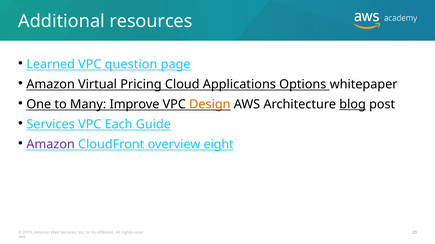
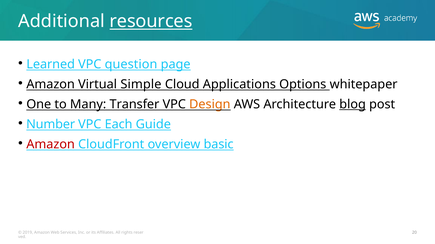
resources underline: none -> present
Pricing: Pricing -> Simple
Improve: Improve -> Transfer
Services at (51, 125): Services -> Number
Amazon at (51, 145) colour: purple -> red
eight: eight -> basic
